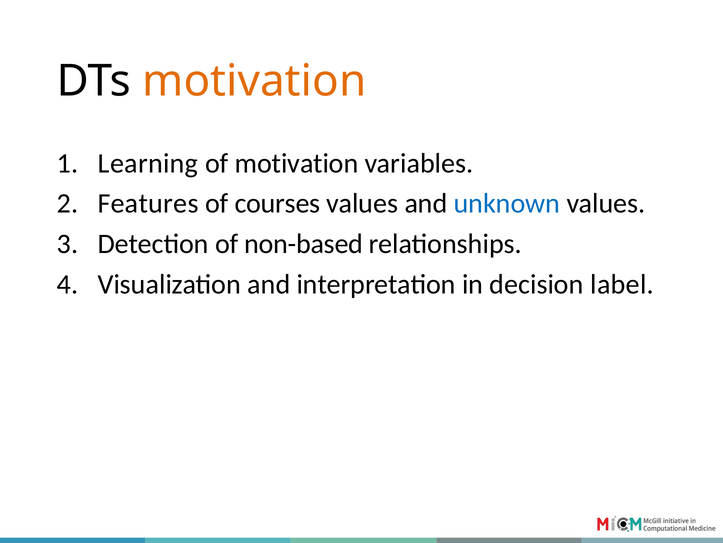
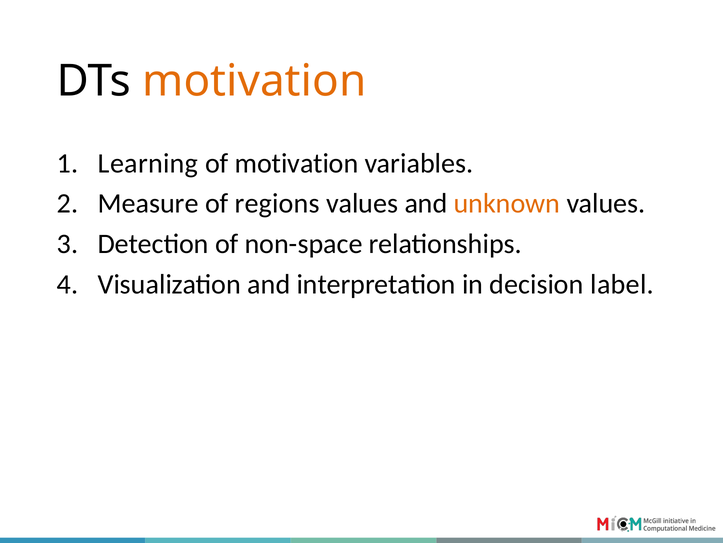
Features: Features -> Measure
courses: courses -> regions
unknown colour: blue -> orange
non-based: non-based -> non-space
